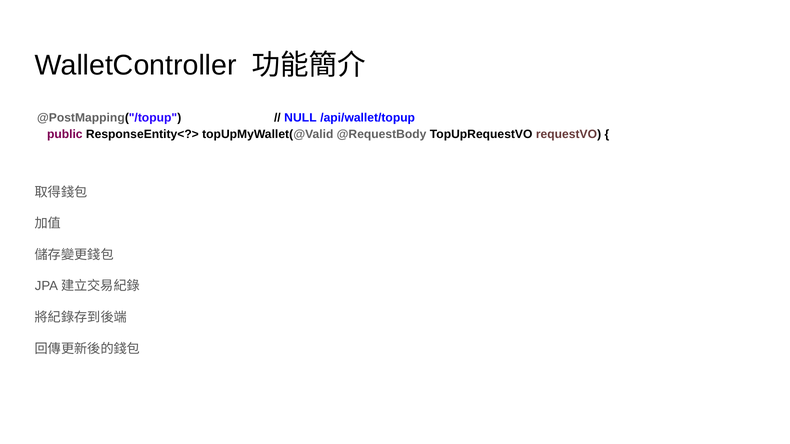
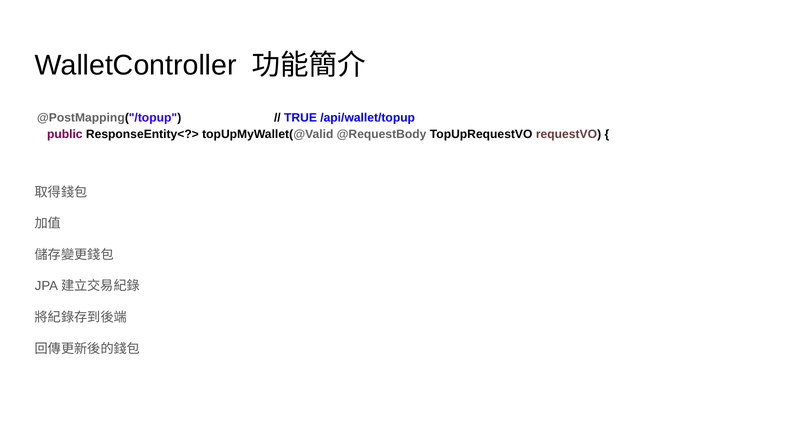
NULL: NULL -> TRUE
